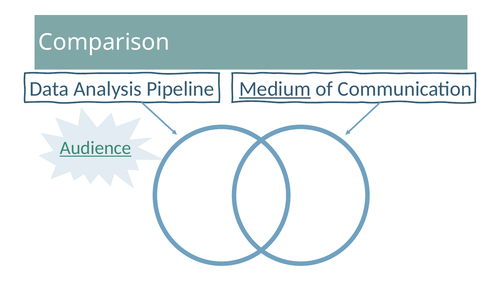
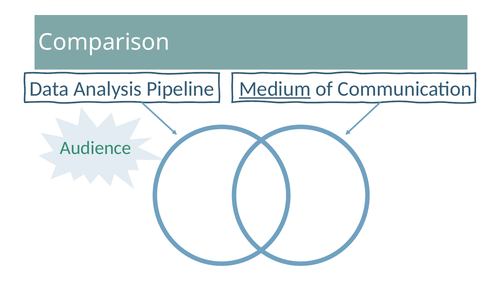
Audience underline: present -> none
